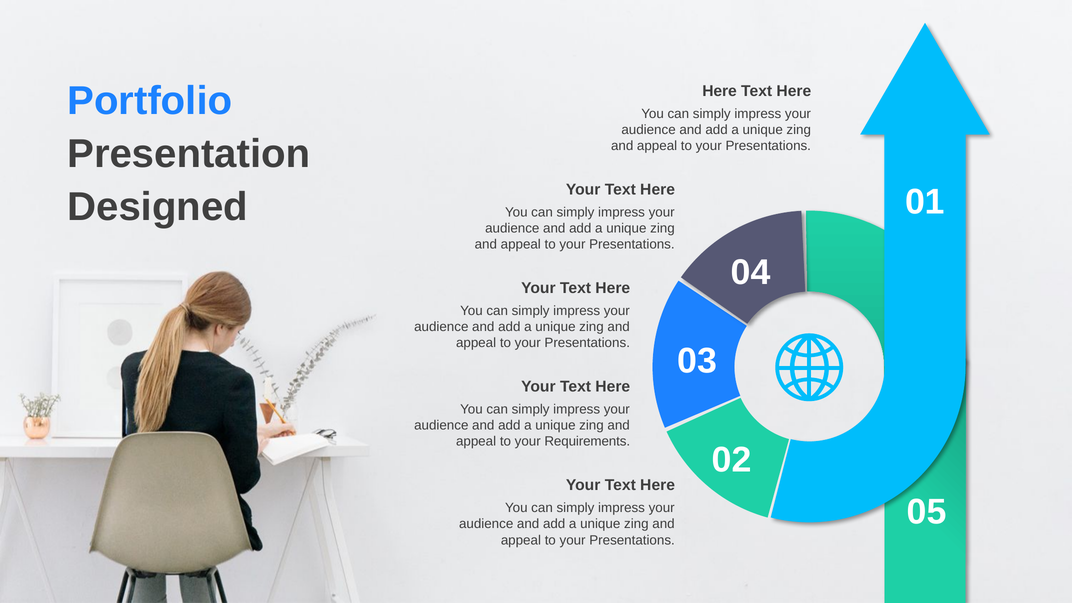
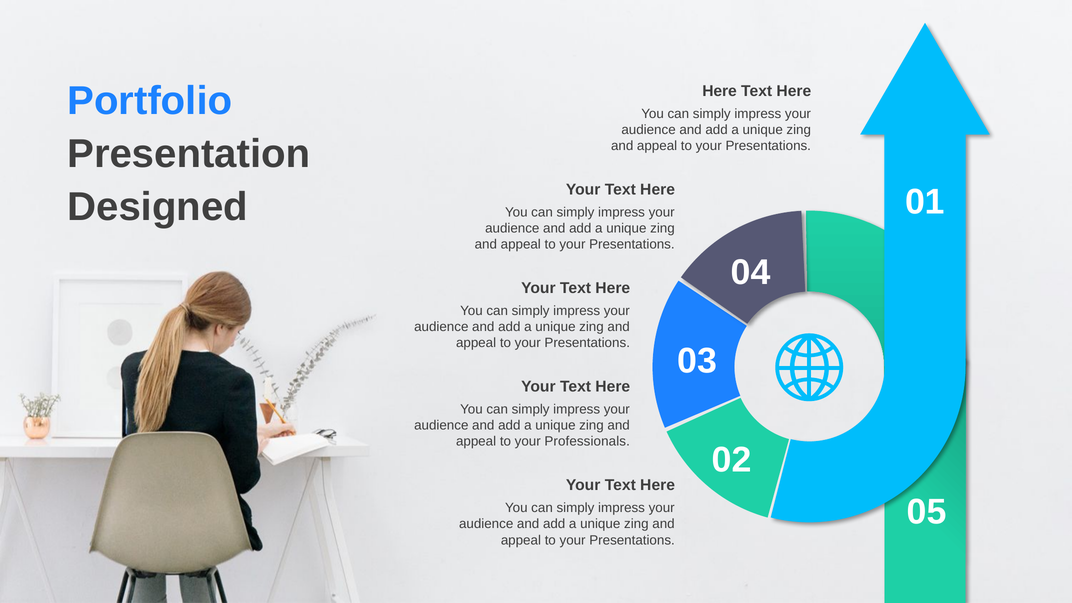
Requirements: Requirements -> Professionals
